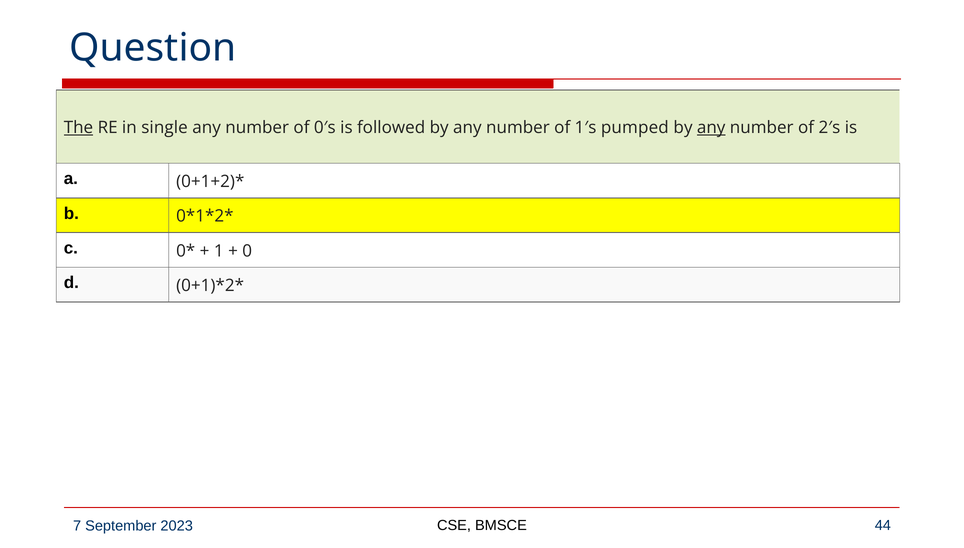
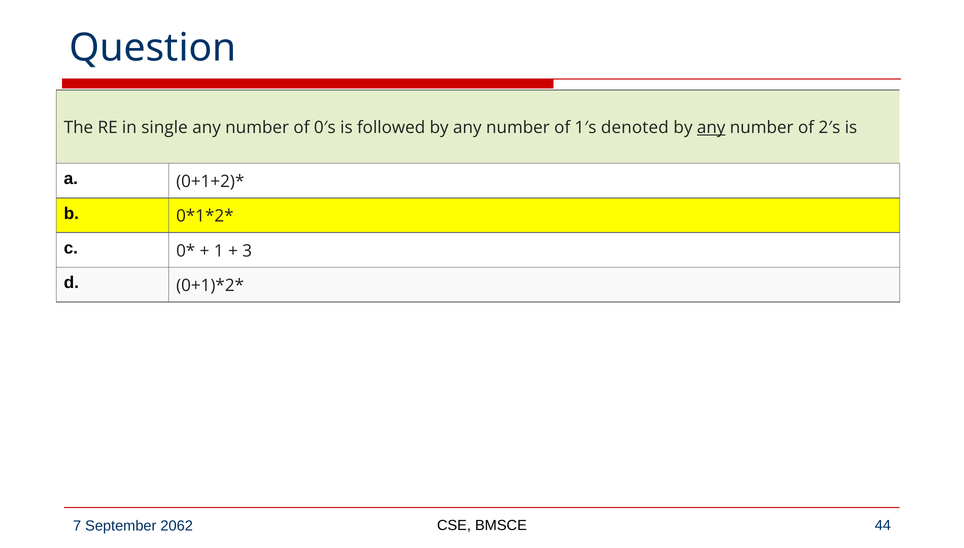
The underline: present -> none
pumped: pumped -> denoted
0: 0 -> 3
2023: 2023 -> 2062
